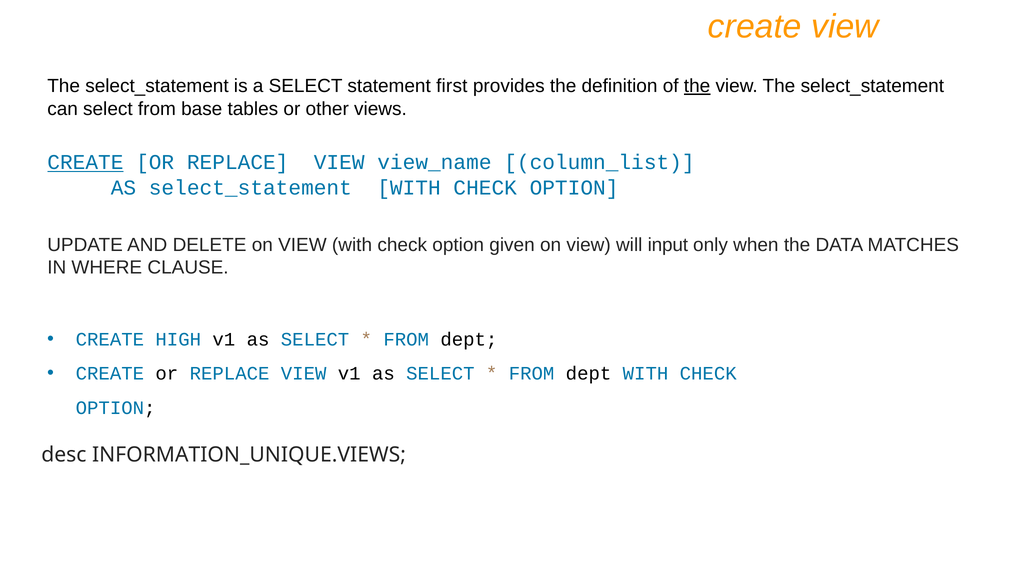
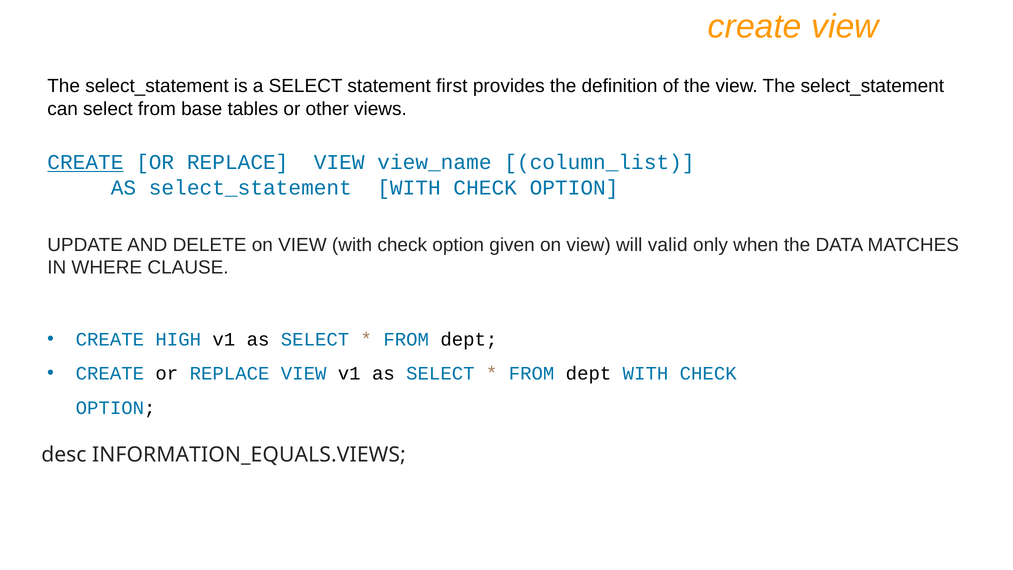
the at (697, 86) underline: present -> none
input: input -> valid
INFORMATION_UNIQUE.VIEWS: INFORMATION_UNIQUE.VIEWS -> INFORMATION_EQUALS.VIEWS
